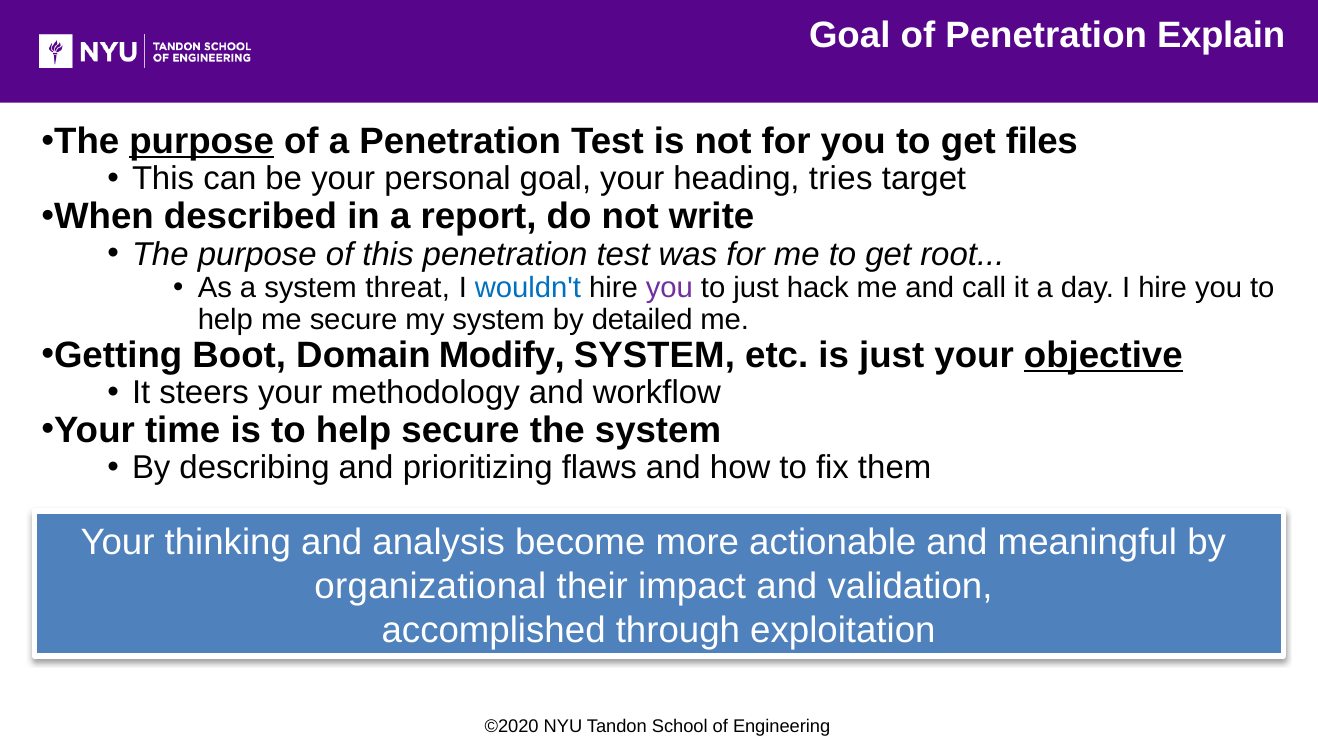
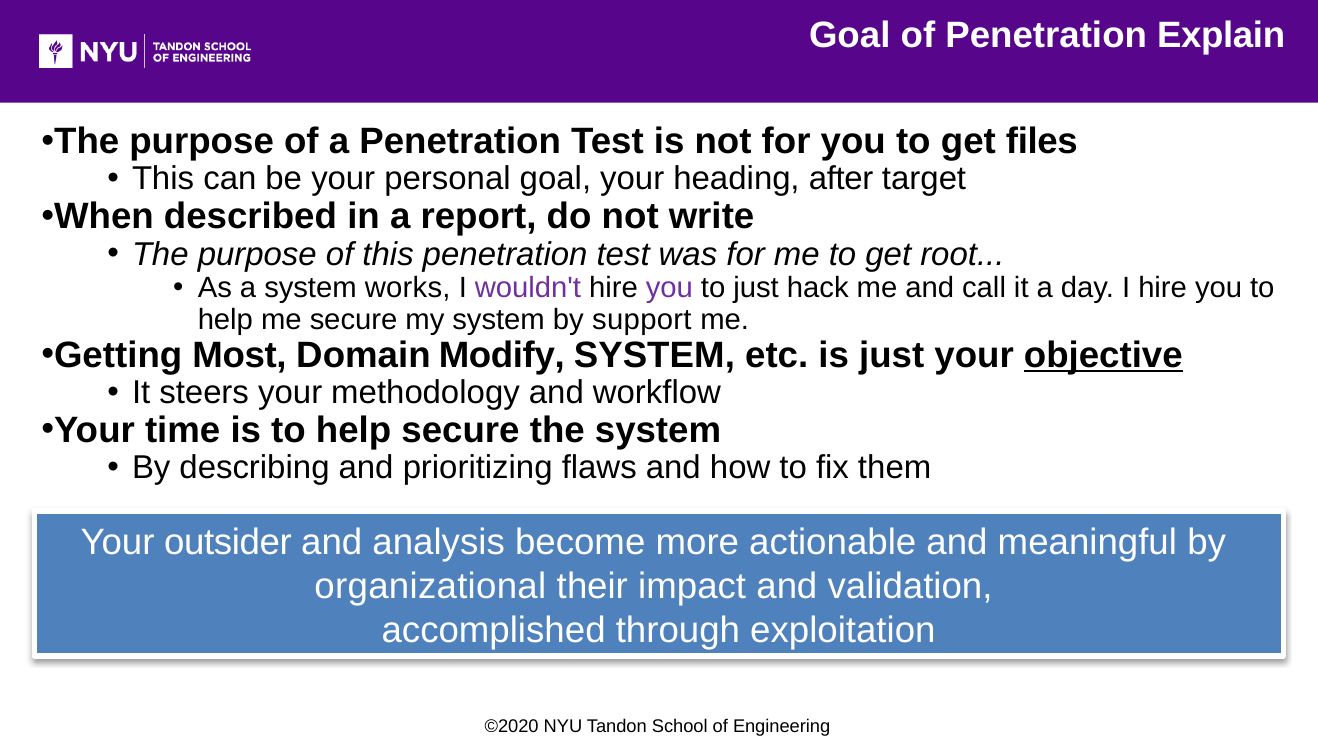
purpose at (202, 141) underline: present -> none
tries: tries -> after
threat: threat -> works
wouldn't colour: blue -> purple
detailed: detailed -> support
Boot: Boot -> Most
thinking: thinking -> outsider
